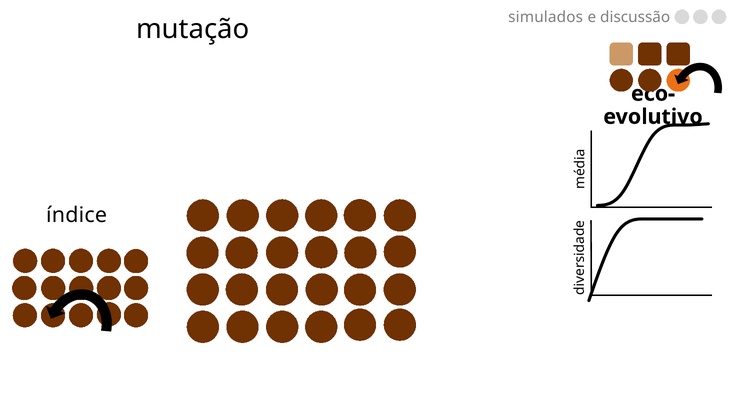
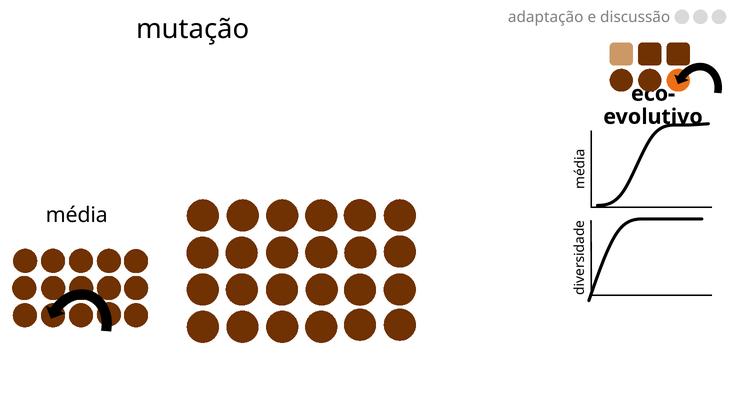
simulados: simulados -> adaptação
índice: índice -> média
